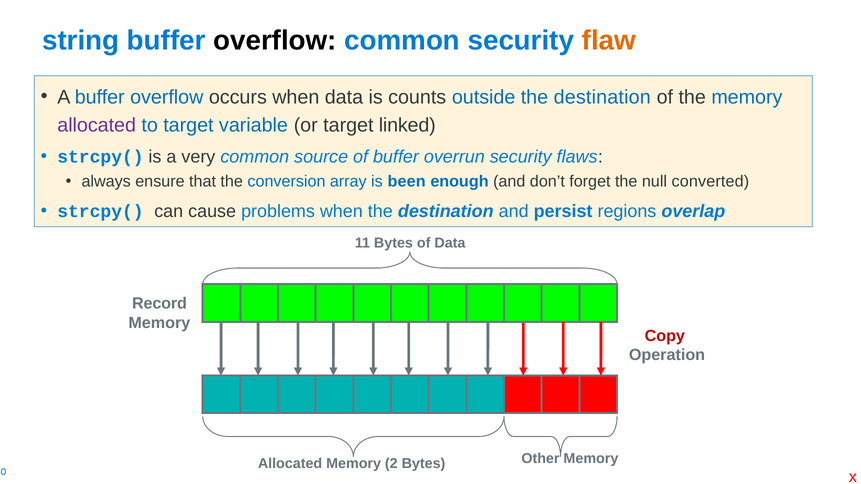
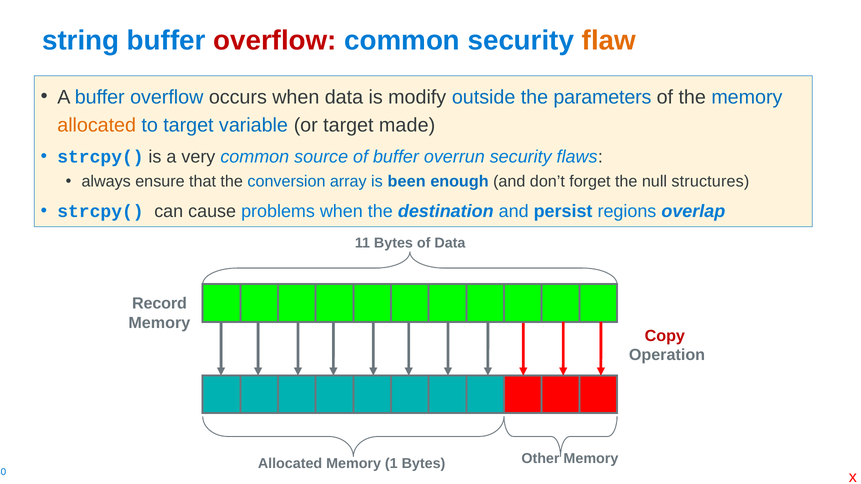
overflow at (275, 41) colour: black -> red
counts: counts -> modify
outside the destination: destination -> parameters
allocated at (97, 125) colour: purple -> orange
linked: linked -> made
converted: converted -> structures
2: 2 -> 1
